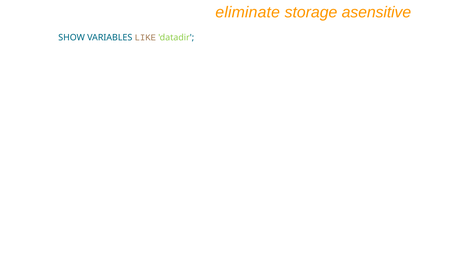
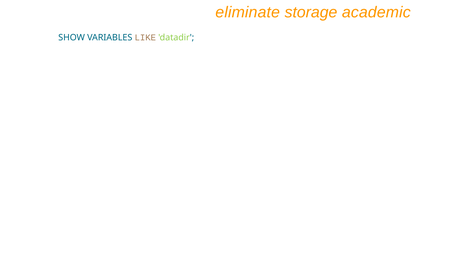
asensitive: asensitive -> academic
